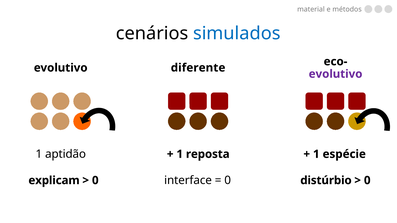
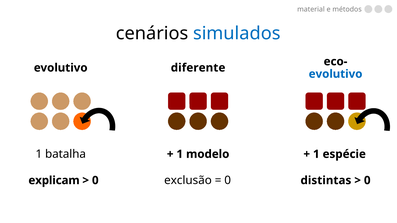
evolutivo at (336, 74) colour: purple -> blue
aptidão: aptidão -> batalha
reposta: reposta -> modelo
interface: interface -> exclusão
distúrbio: distúrbio -> distintas
